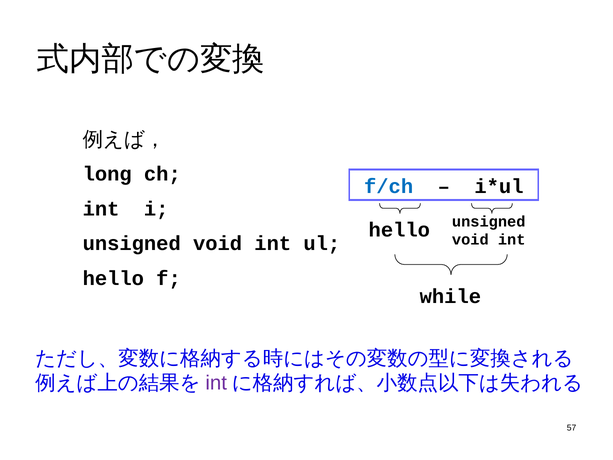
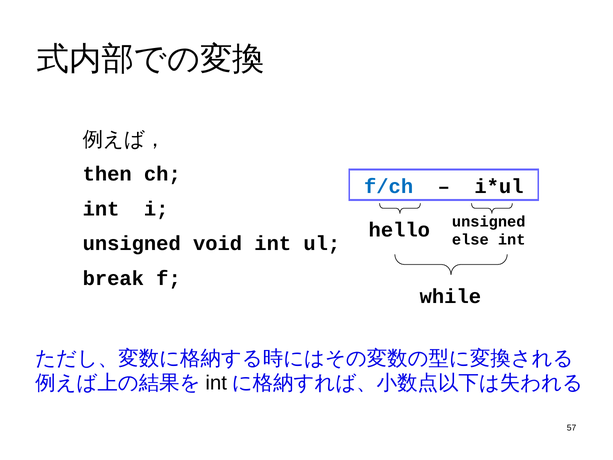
long: long -> then
void at (470, 240): void -> else
hello at (113, 278): hello -> break
int at (216, 383) colour: purple -> black
